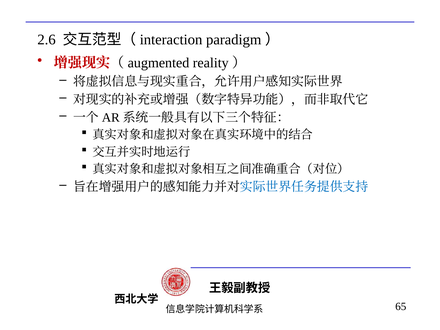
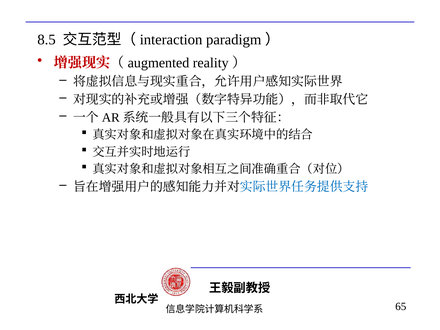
2.6: 2.6 -> 8.5
